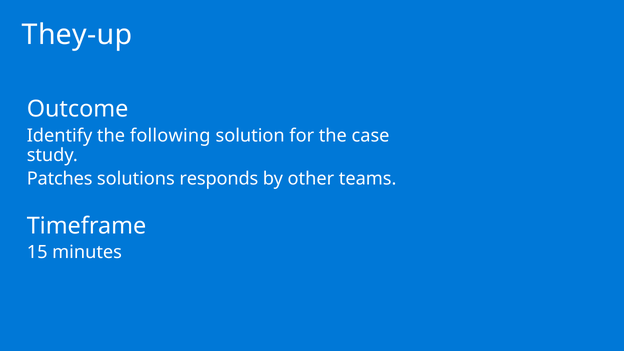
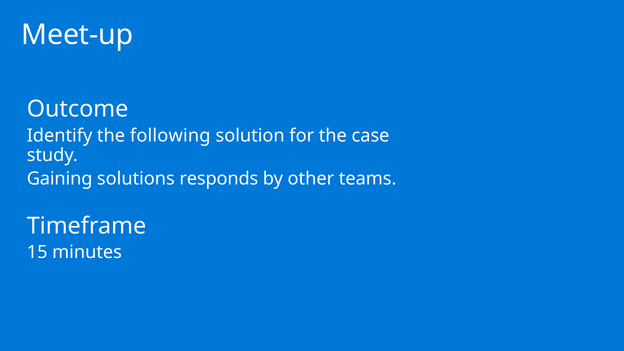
They-up: They-up -> Meet-up
Patches: Patches -> Gaining
